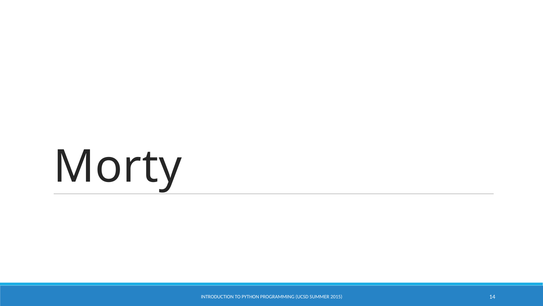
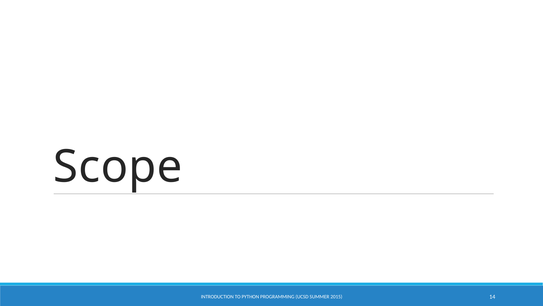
Morty: Morty -> Scope
